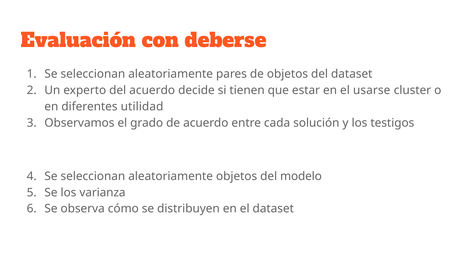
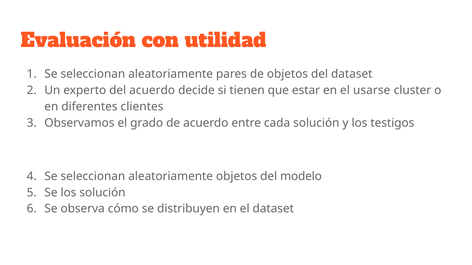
deberse: deberse -> utilidad
utilidad: utilidad -> clientes
los varianza: varianza -> solución
